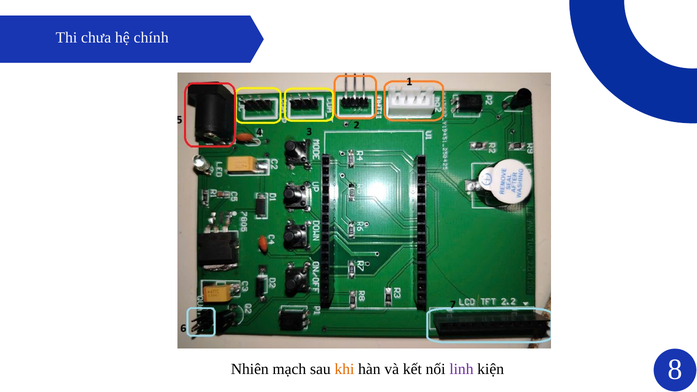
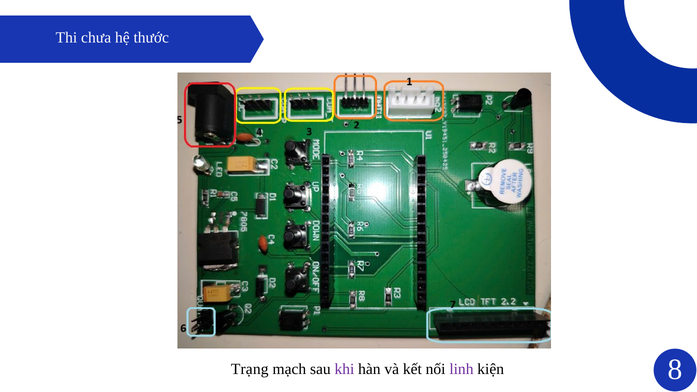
chính: chính -> thước
Nhiên: Nhiên -> Trạng
khi colour: orange -> purple
